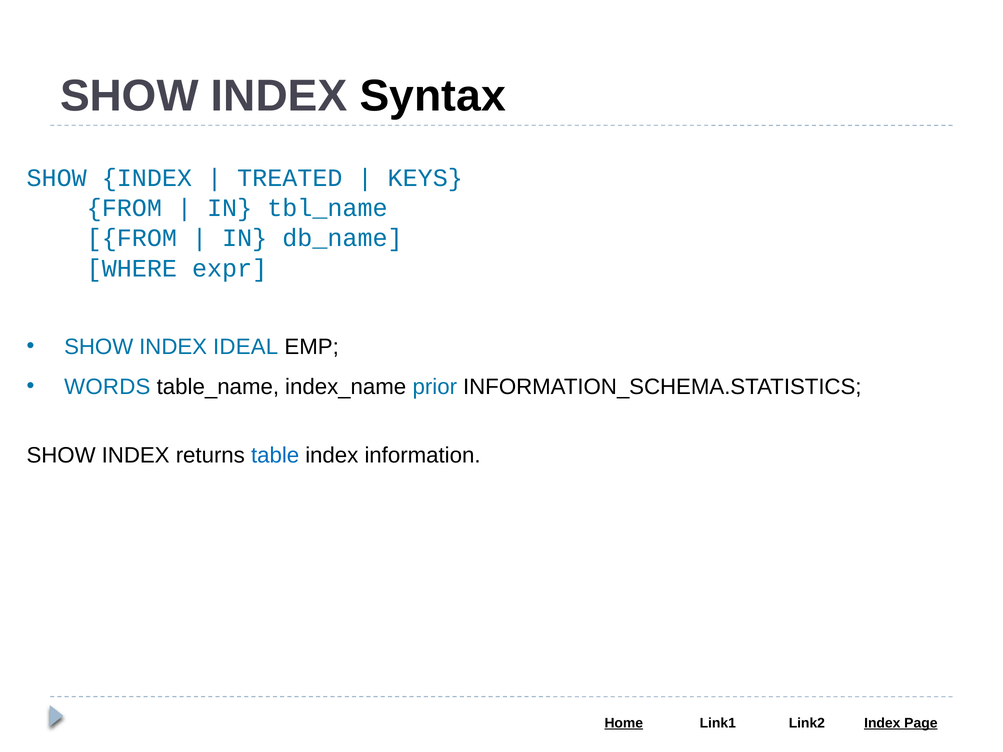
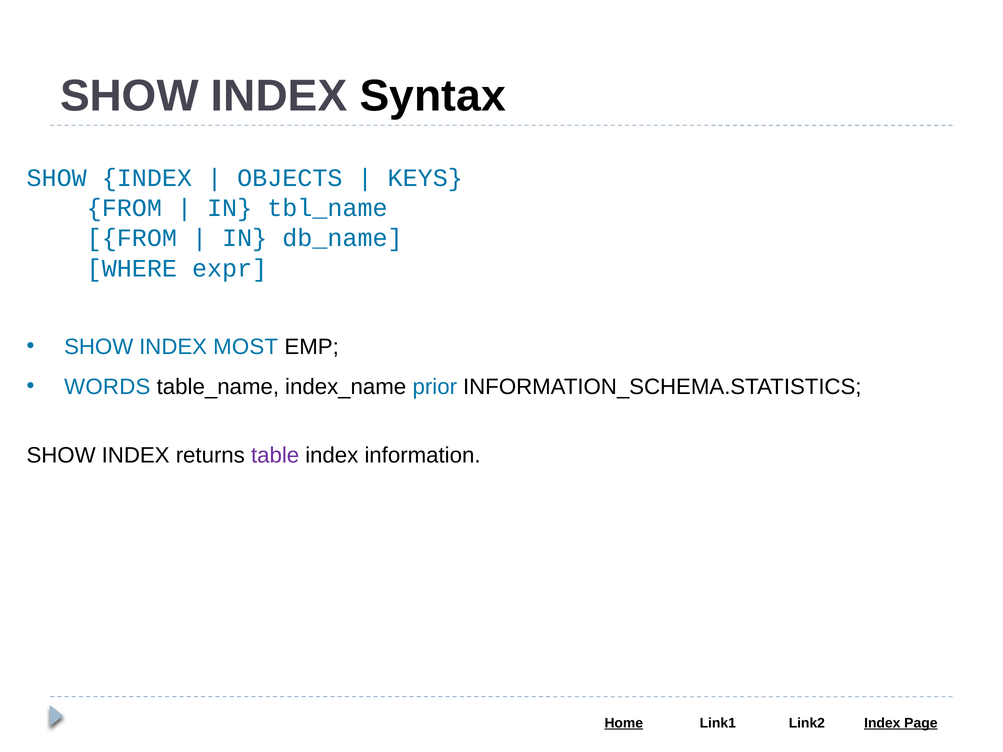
TREATED: TREATED -> OBJECTS
IDEAL: IDEAL -> MOST
table colour: blue -> purple
